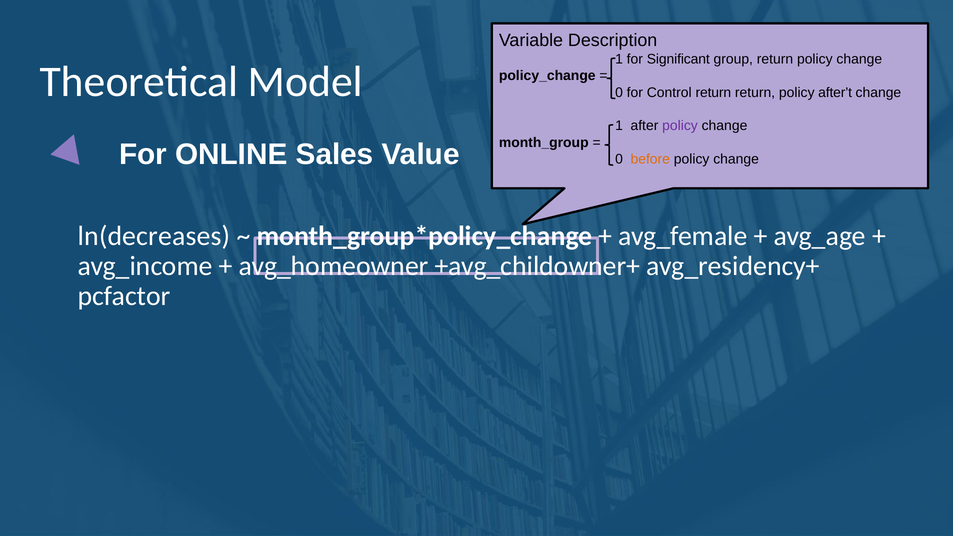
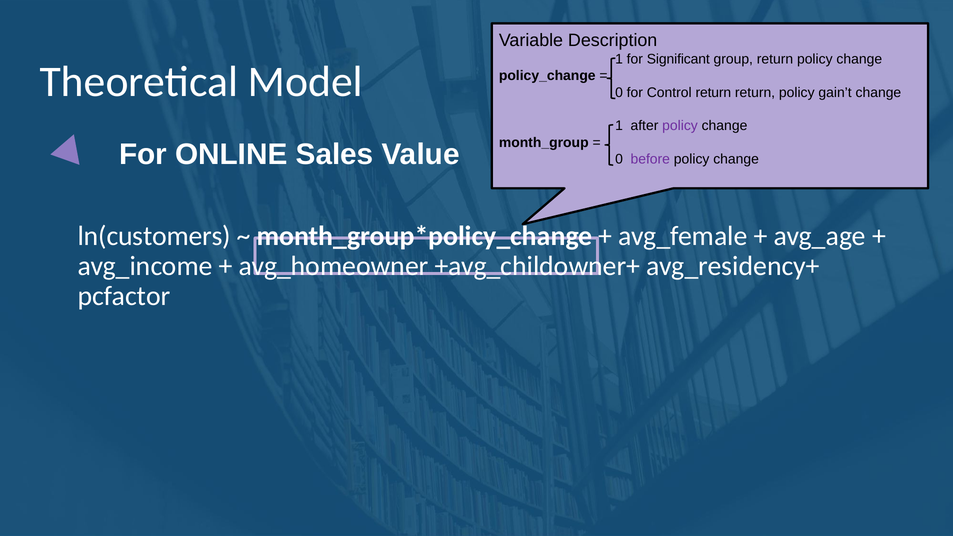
after’t: after’t -> gain’t
before colour: orange -> purple
ln(decreases: ln(decreases -> ln(customers
